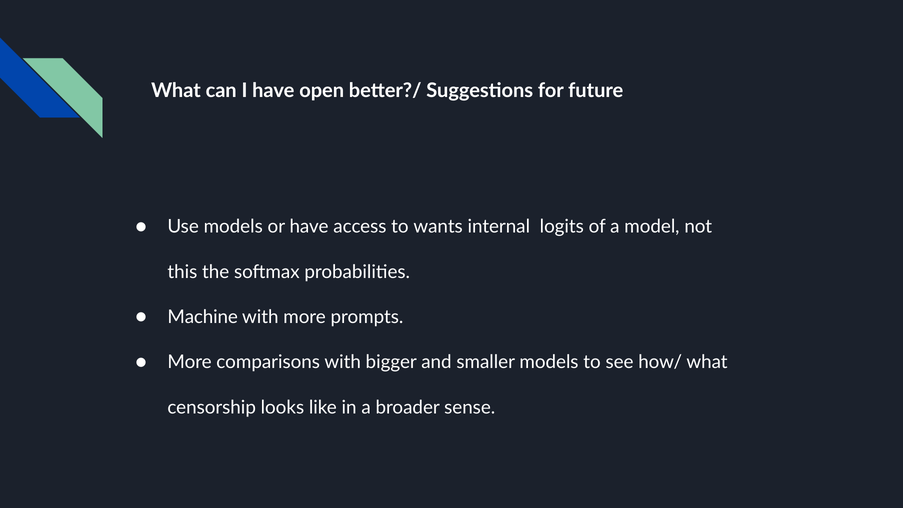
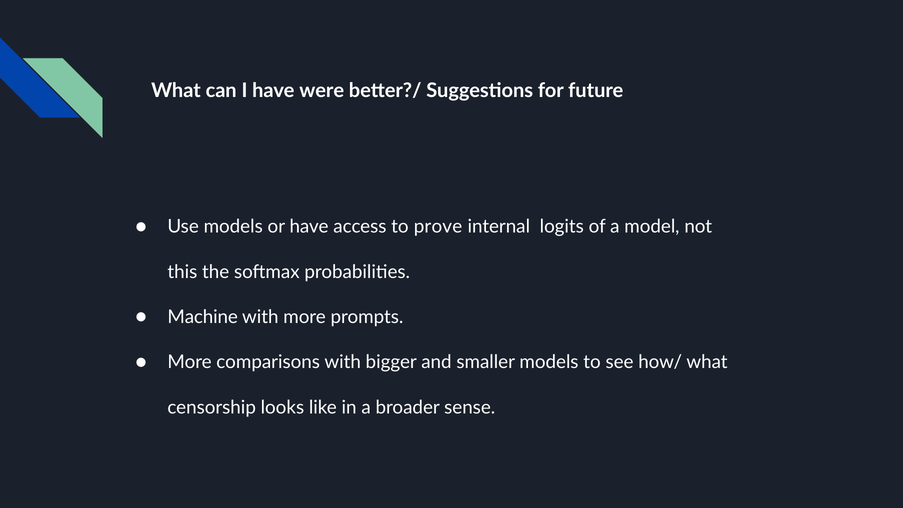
open: open -> were
wants: wants -> prove
